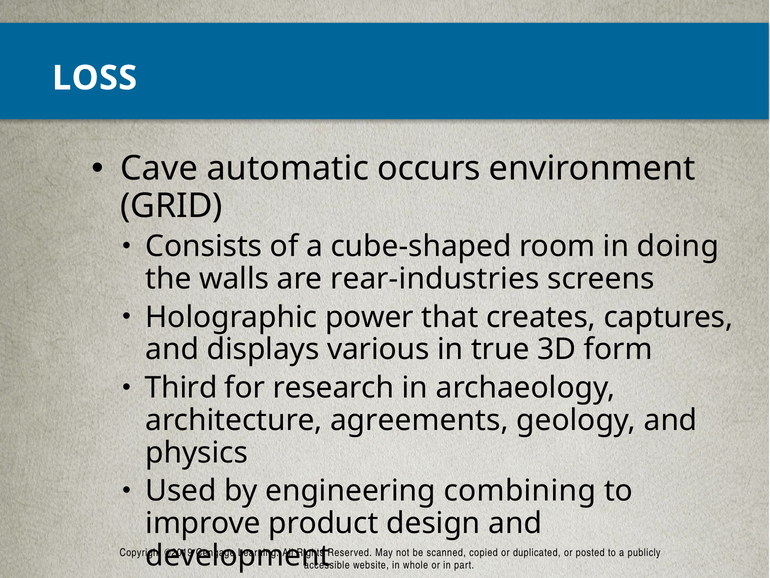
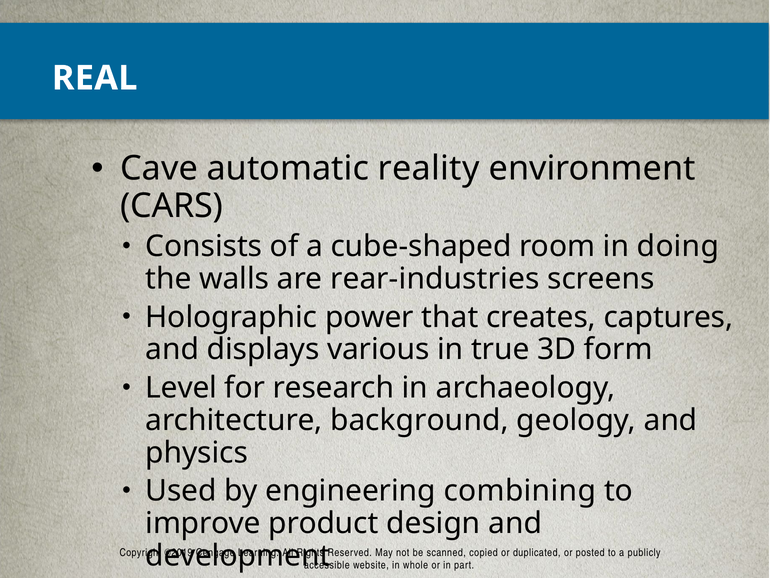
LOSS: LOSS -> REAL
occurs: occurs -> reality
GRID: GRID -> CARS
Third: Third -> Level
agreements: agreements -> background
